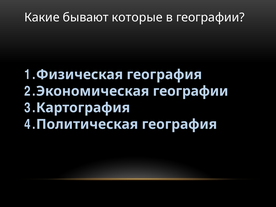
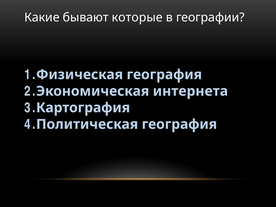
Экономическая географии: географии -> интернета
